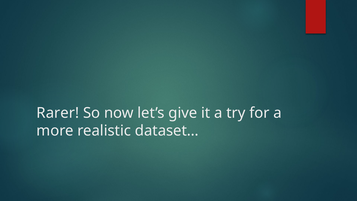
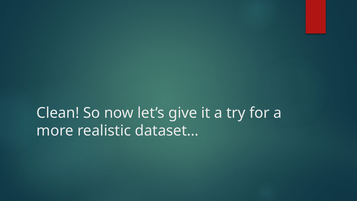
Rarer: Rarer -> Clean
